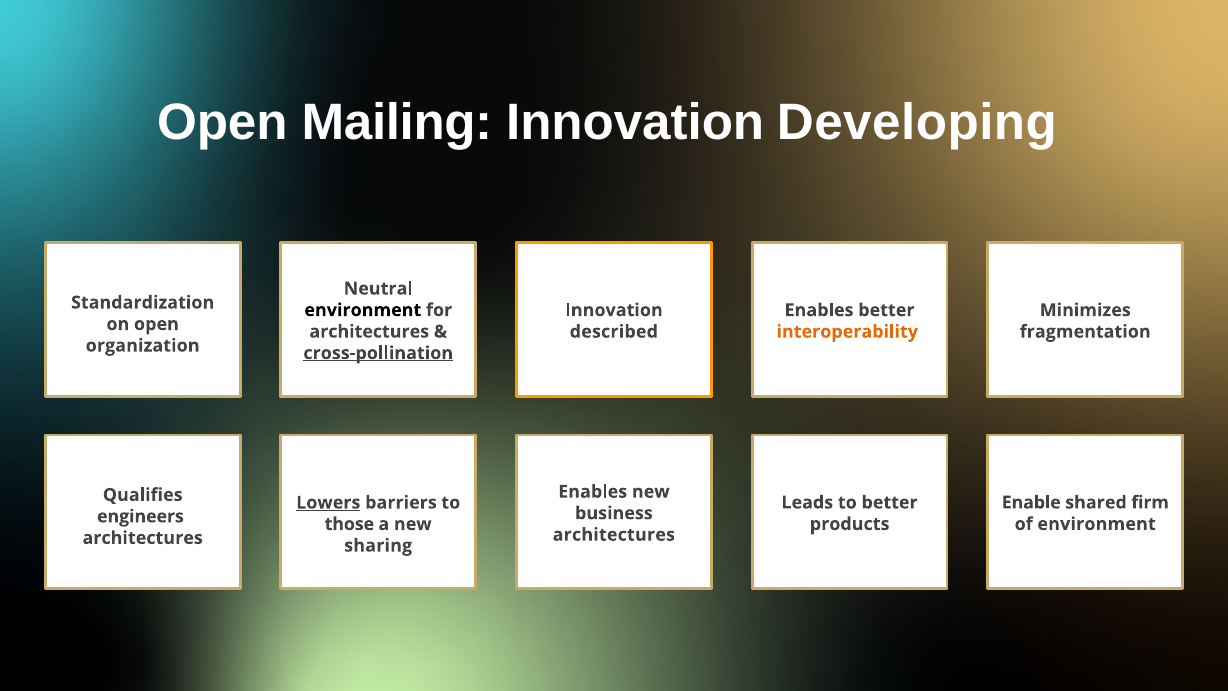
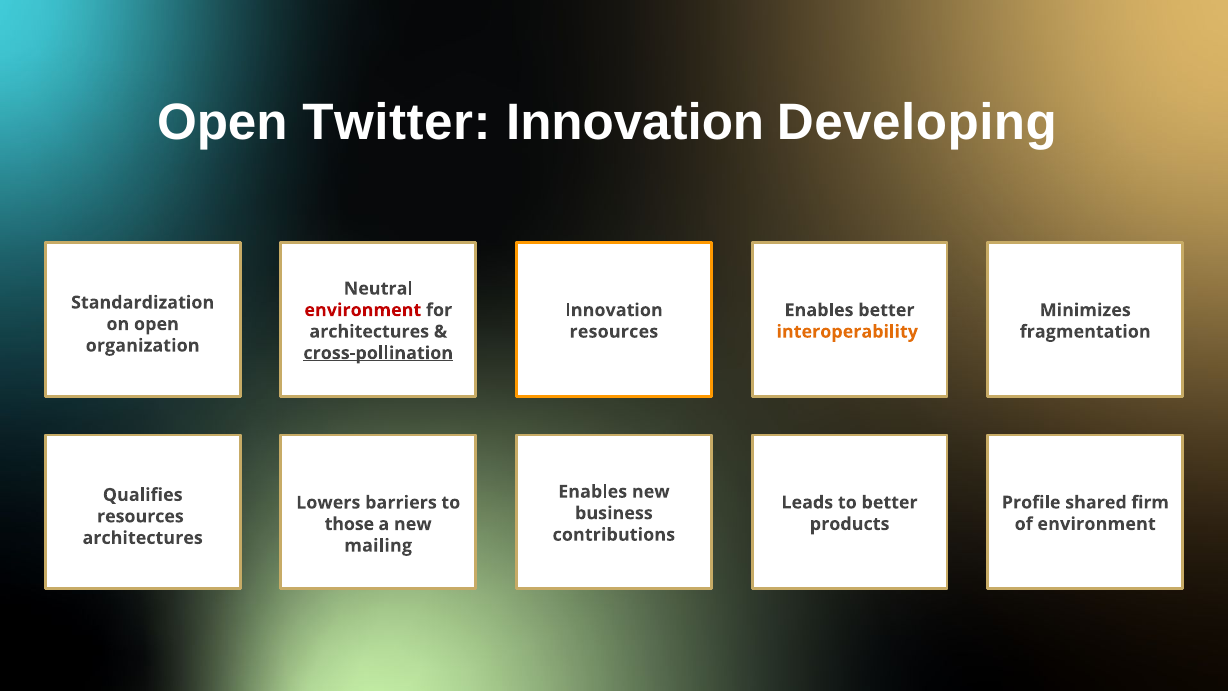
Mailing: Mailing -> Twitter
environment at (363, 310) colour: black -> red
described at (614, 332): described -> resources
Lowers underline: present -> none
Enable: Enable -> Profile
engineers at (140, 516): engineers -> resources
architectures at (614, 535): architectures -> contributions
sharing: sharing -> mailing
